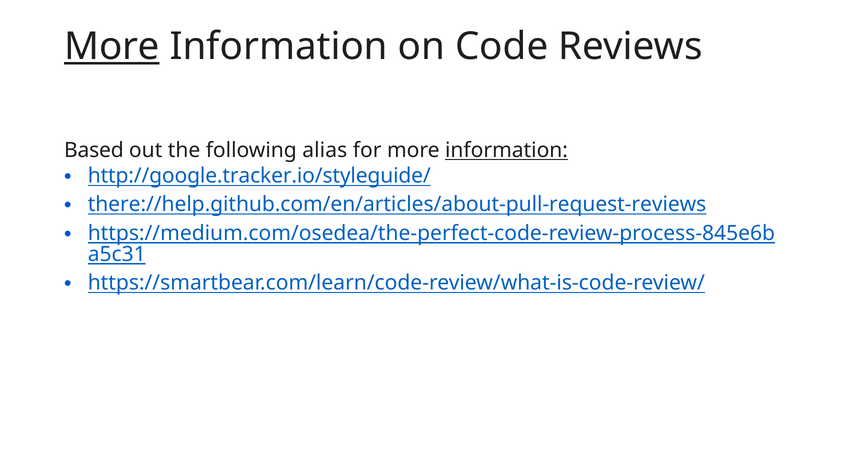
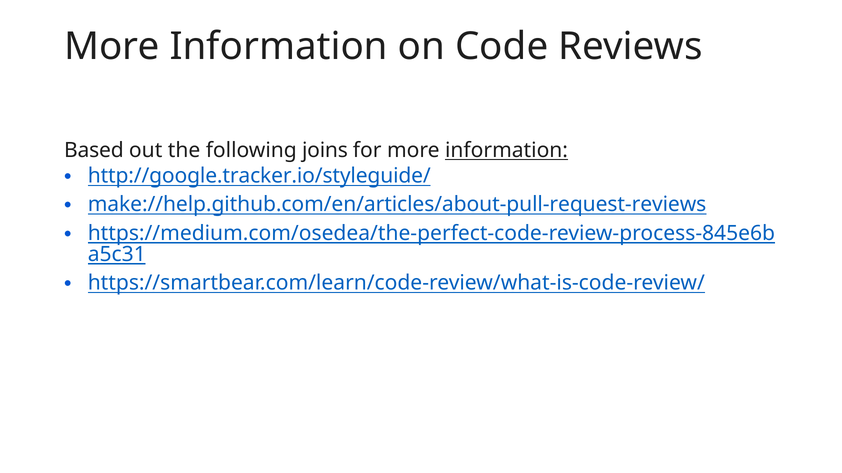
More at (112, 47) underline: present -> none
alias: alias -> joins
there://help.github.com/en/articles/about-pull-request-reviews: there://help.github.com/en/articles/about-pull-request-reviews -> make://help.github.com/en/articles/about-pull-request-reviews
